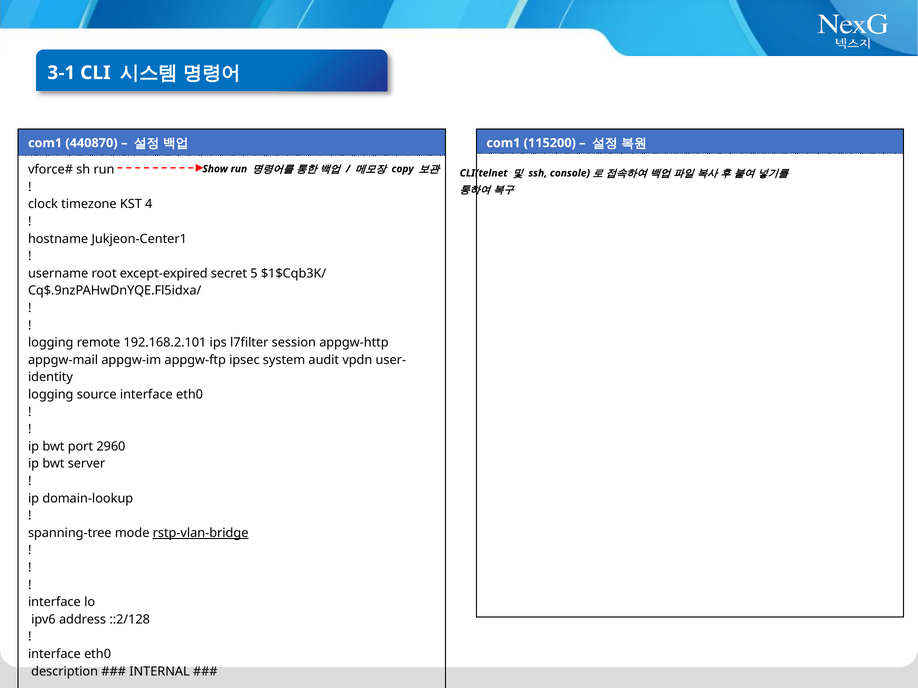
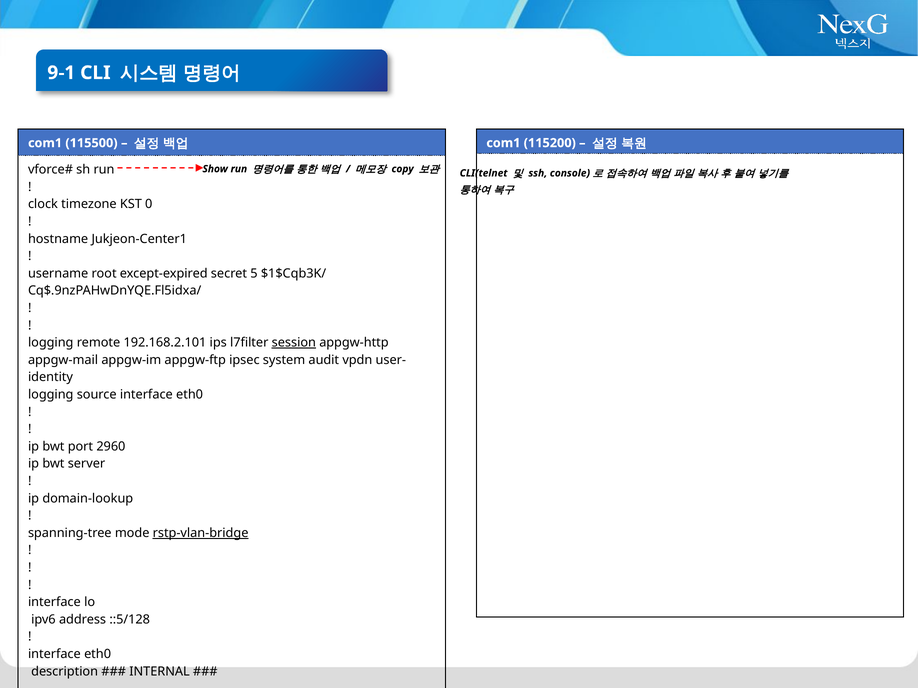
3-1: 3-1 -> 9-1
440870: 440870 -> 115500
4: 4 -> 0
session underline: none -> present
::2/128: ::2/128 -> ::5/128
